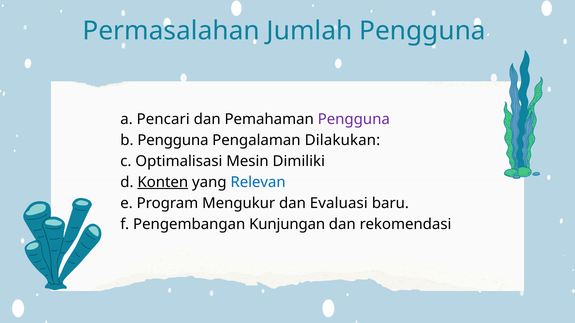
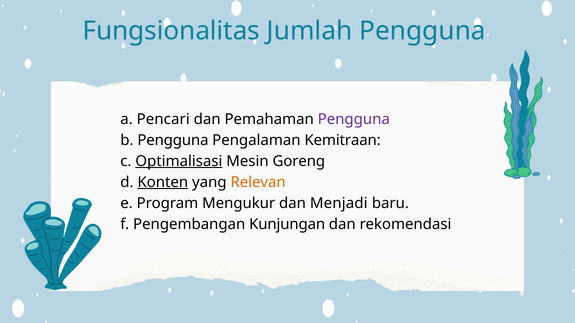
Permasalahan: Permasalahan -> Fungsionalitas
Dilakukan: Dilakukan -> Kemitraan
Optimalisasi underline: none -> present
Dimiliki: Dimiliki -> Goreng
Relevan colour: blue -> orange
Evaluasi: Evaluasi -> Menjadi
